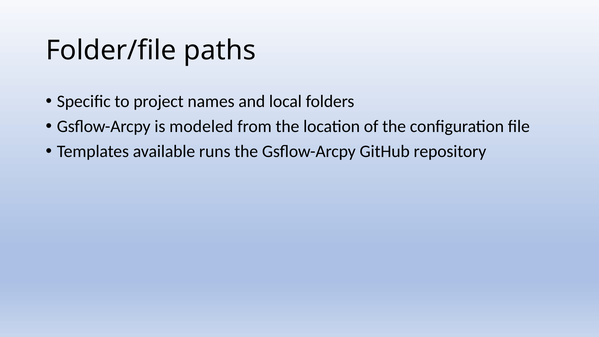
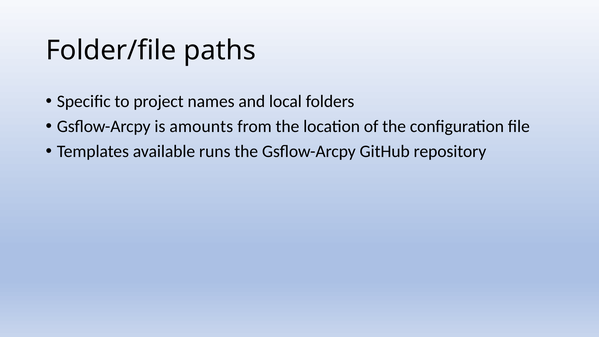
modeled: modeled -> amounts
